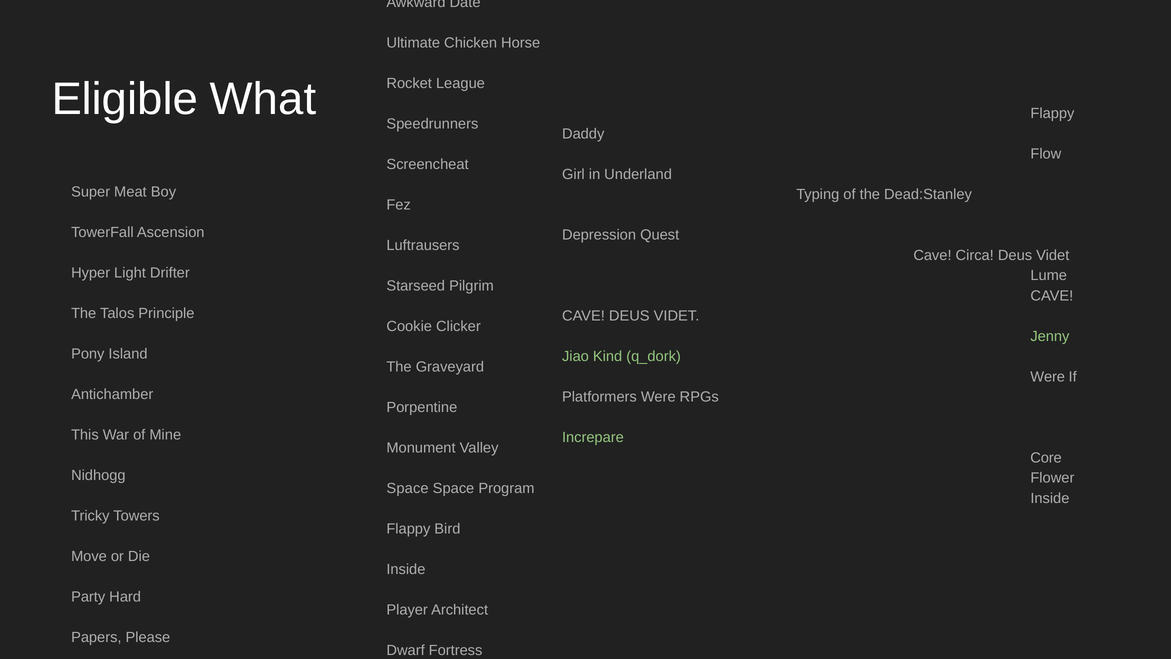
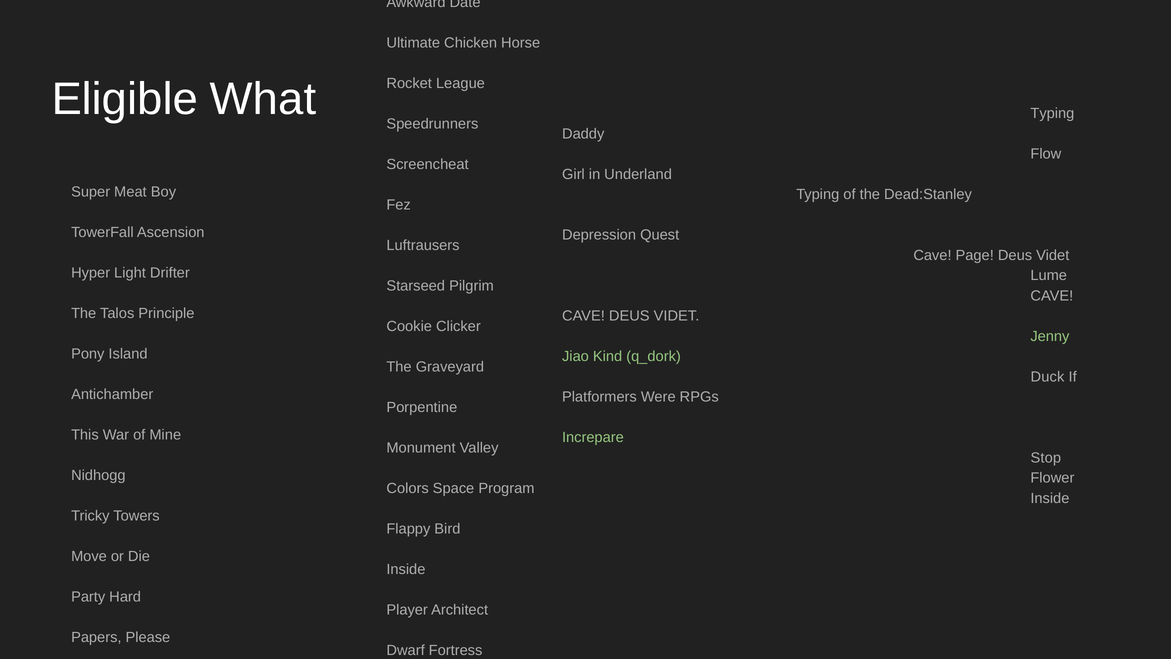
Flappy at (1052, 114): Flappy -> Typing
Cave Circa: Circa -> Page
Were at (1048, 377): Were -> Duck
Core: Core -> Stop
Space at (408, 488): Space -> Colors
